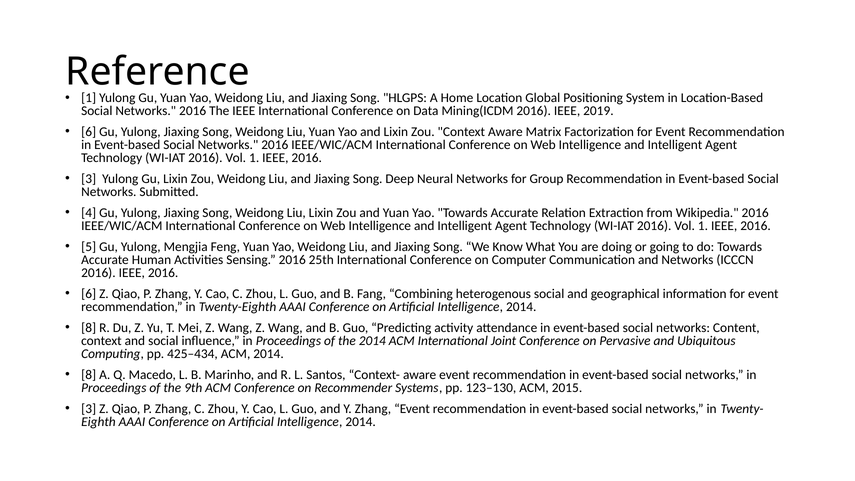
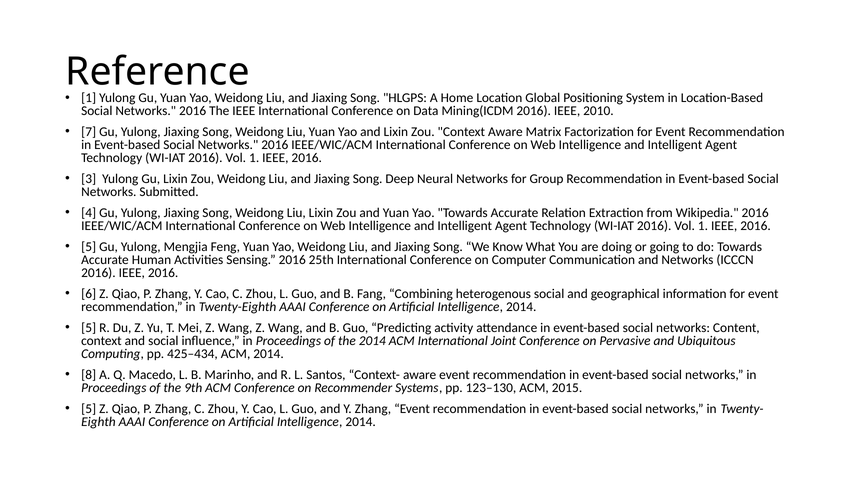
2019: 2019 -> 2010
6 at (89, 132): 6 -> 7
8 at (89, 328): 8 -> 5
3 at (89, 409): 3 -> 5
